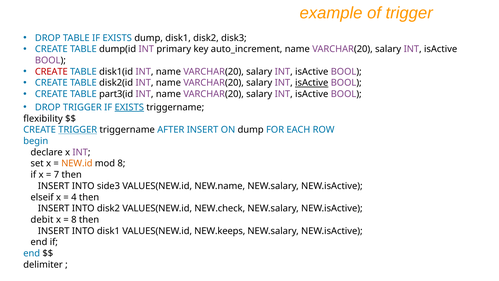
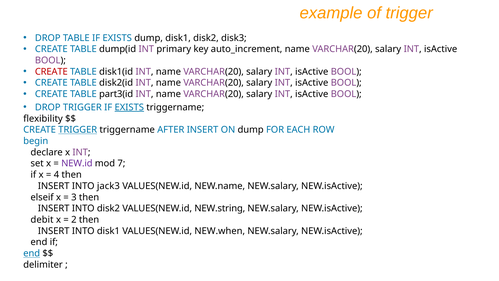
isActive at (312, 83) underline: present -> none
NEW.id colour: orange -> purple
mod 8: 8 -> 7
7: 7 -> 4
side3: side3 -> jack3
4: 4 -> 3
NEW.check: NEW.check -> NEW.string
8 at (74, 220): 8 -> 2
NEW.keeps: NEW.keeps -> NEW.when
end at (32, 253) underline: none -> present
